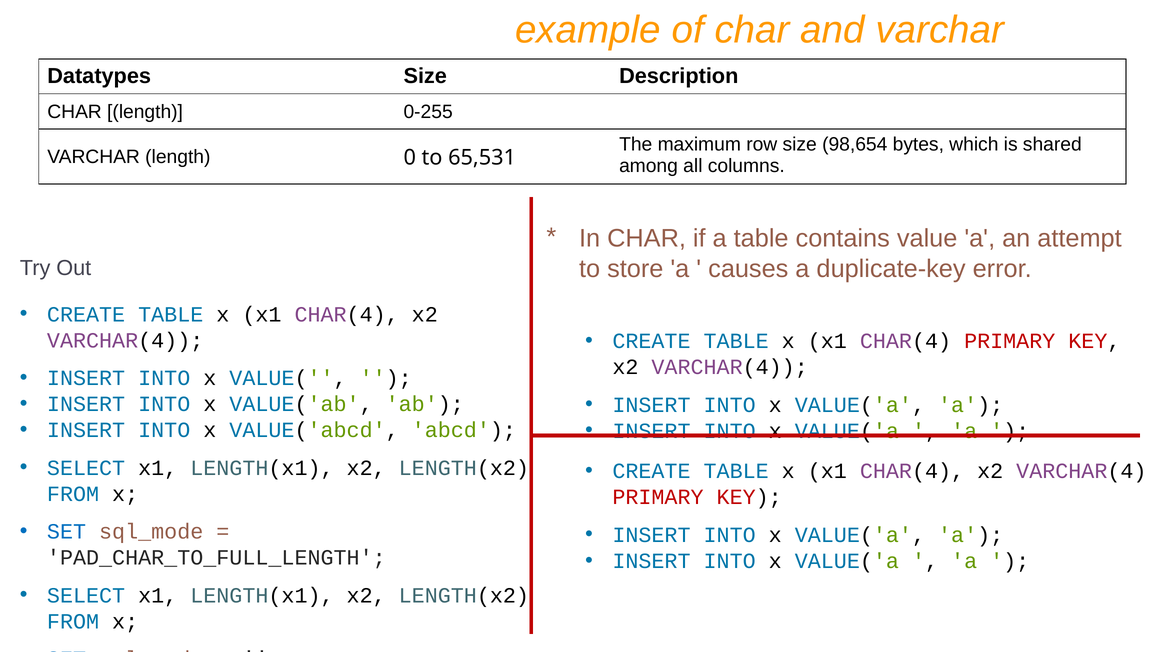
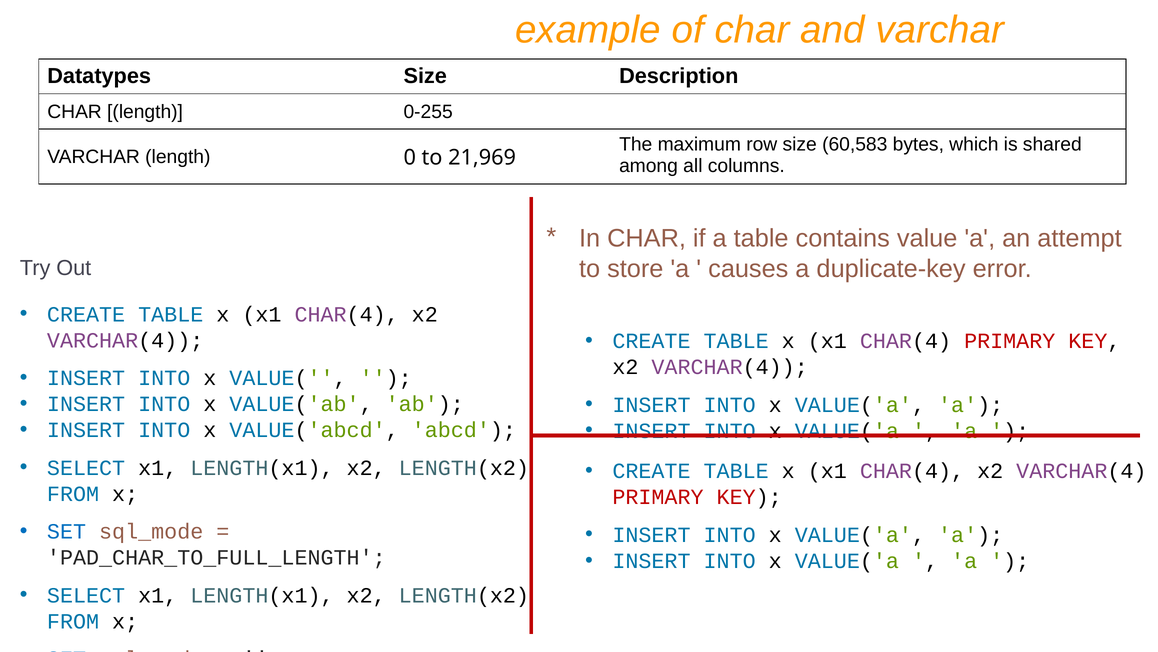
98,654: 98,654 -> 60,583
65,531: 65,531 -> 21,969
